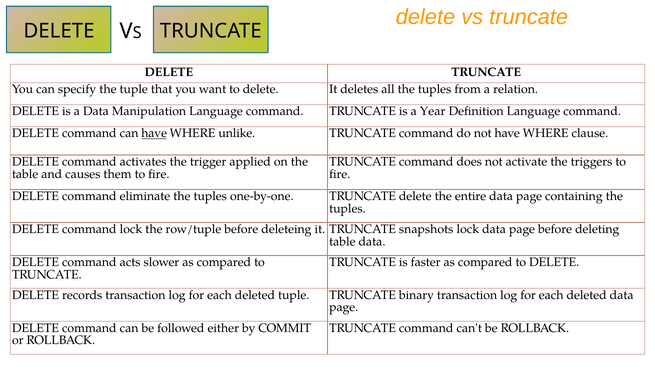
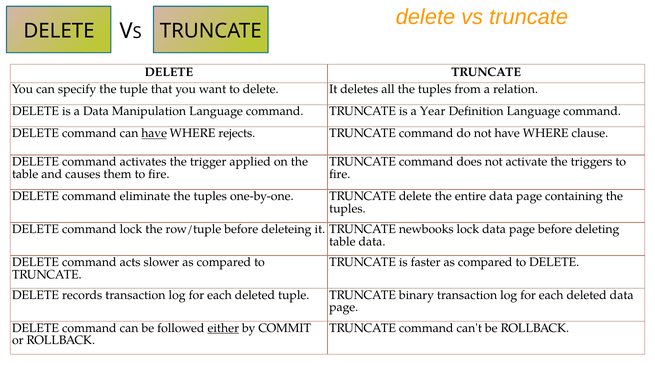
unlike: unlike -> rejects
snapshots: snapshots -> newbooks
either underline: none -> present
